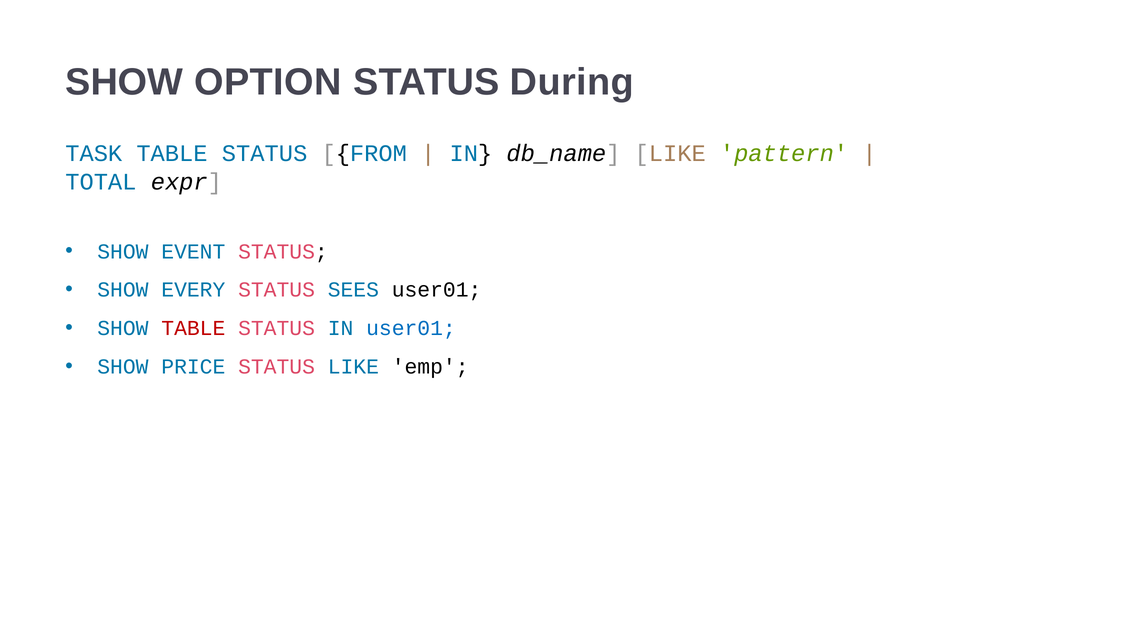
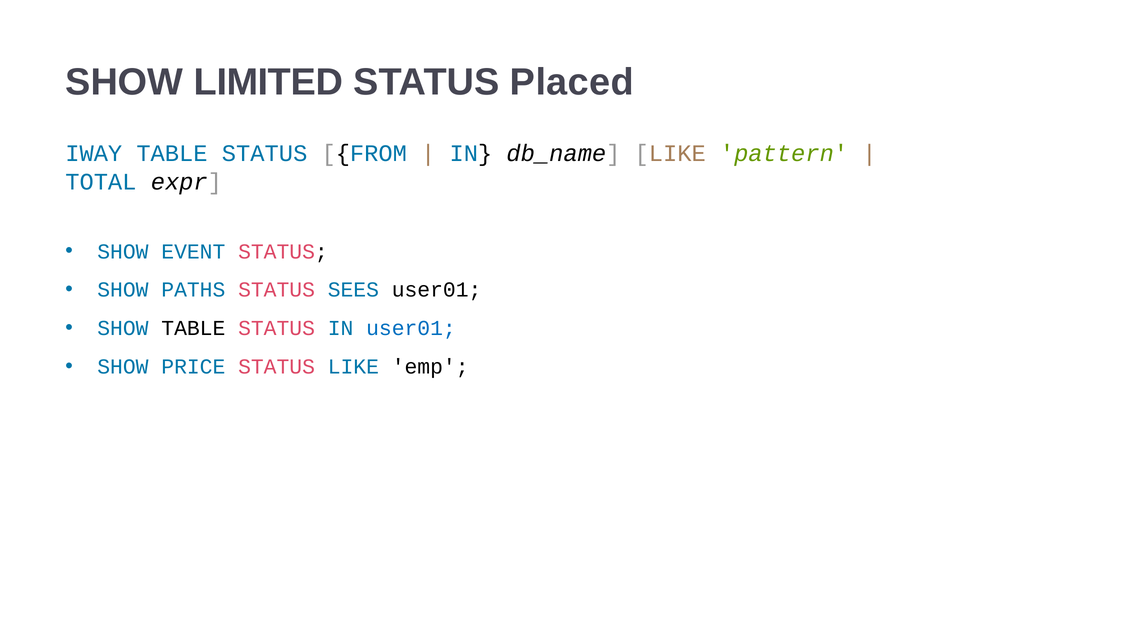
OPTION: OPTION -> LIMITED
During: During -> Placed
TASK: TASK -> IWAY
EVERY: EVERY -> PATHS
TABLE at (193, 328) colour: red -> black
